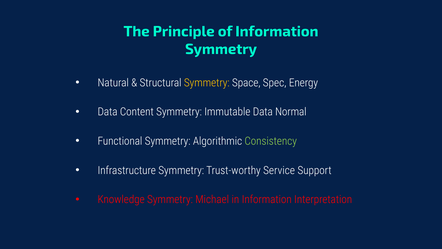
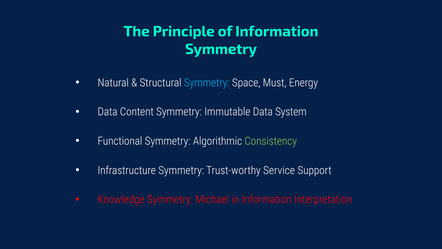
Symmetry at (207, 83) colour: yellow -> light blue
Spec: Spec -> Must
Normal: Normal -> System
